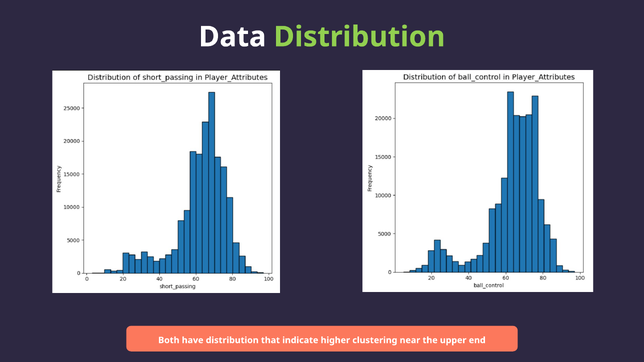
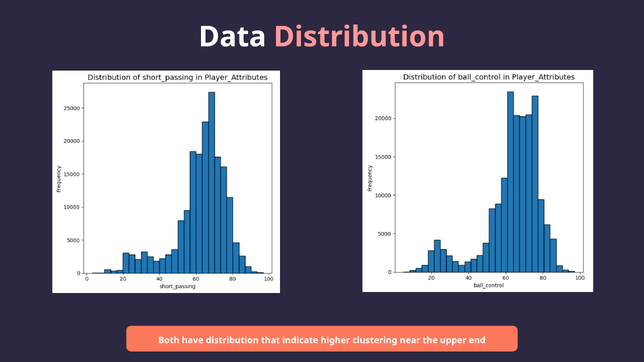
Distribution at (359, 37) colour: light green -> pink
